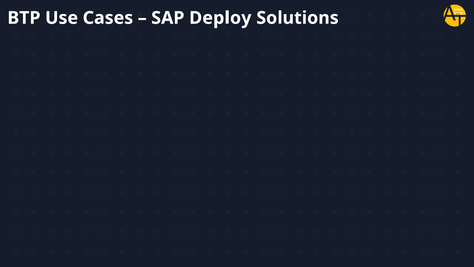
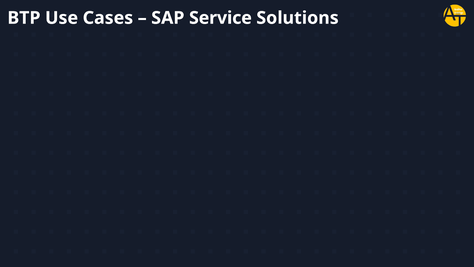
Deploy: Deploy -> Service
